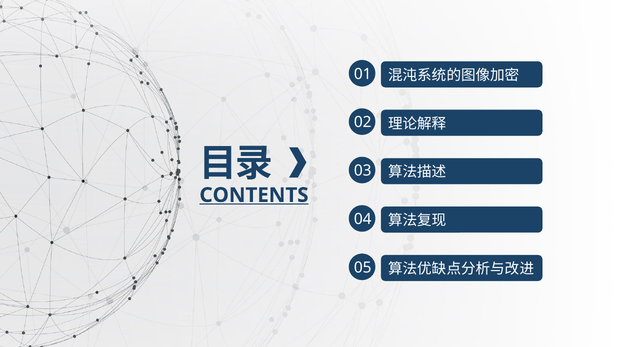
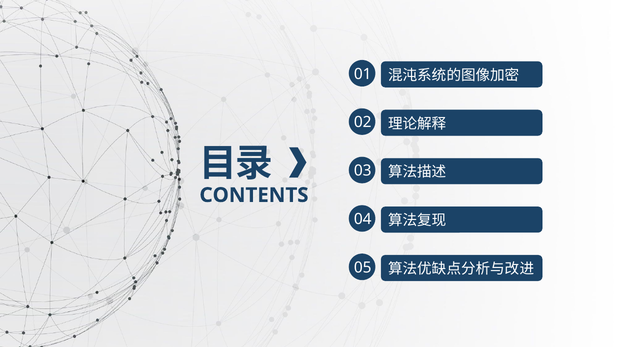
CONTENTS underline: present -> none
